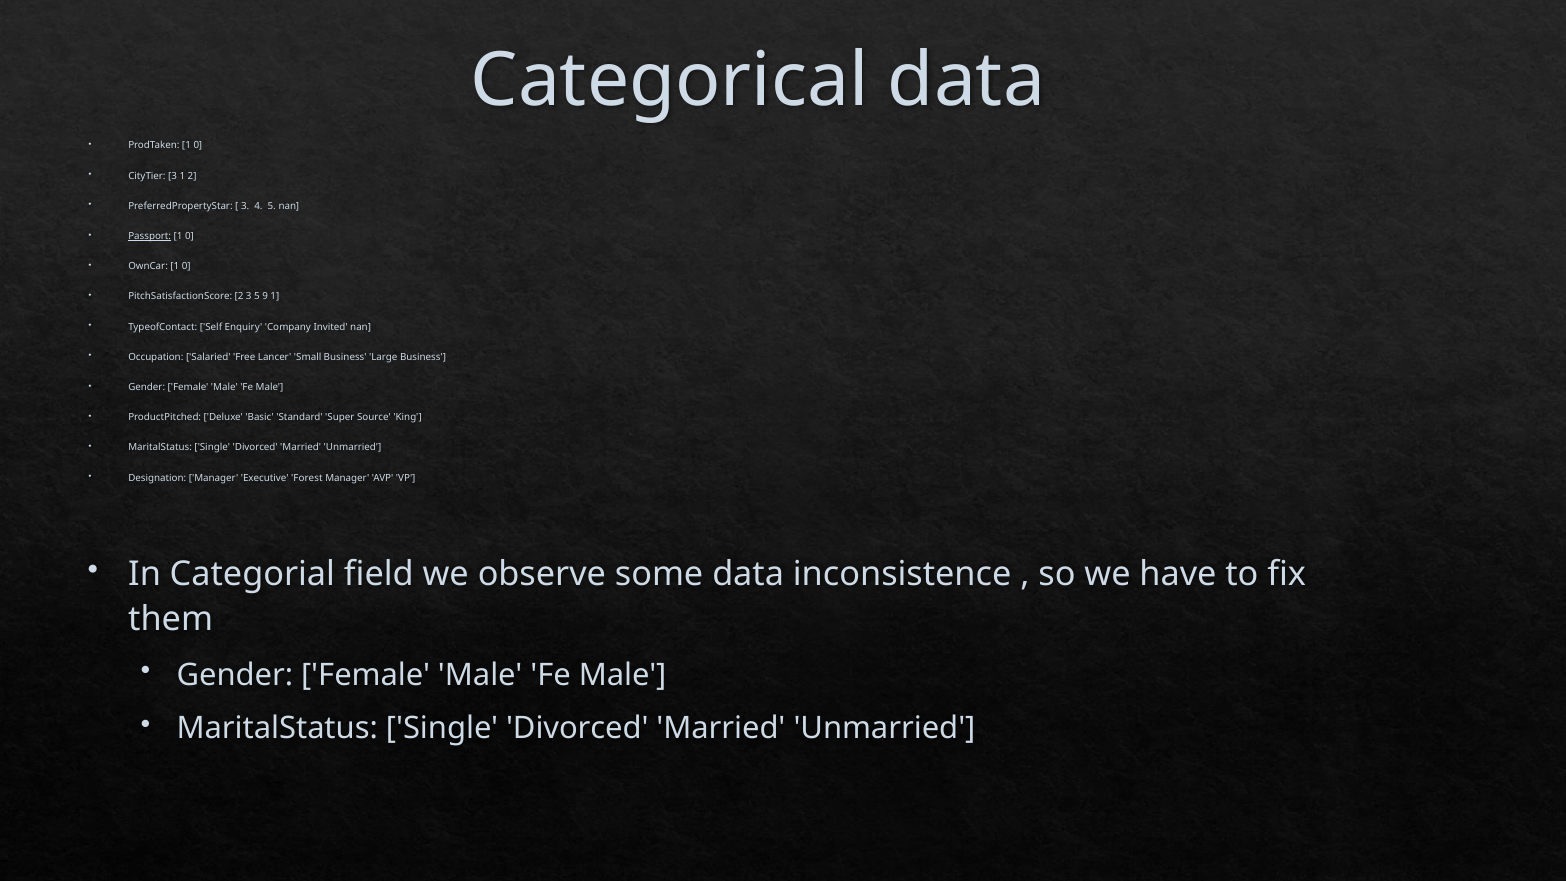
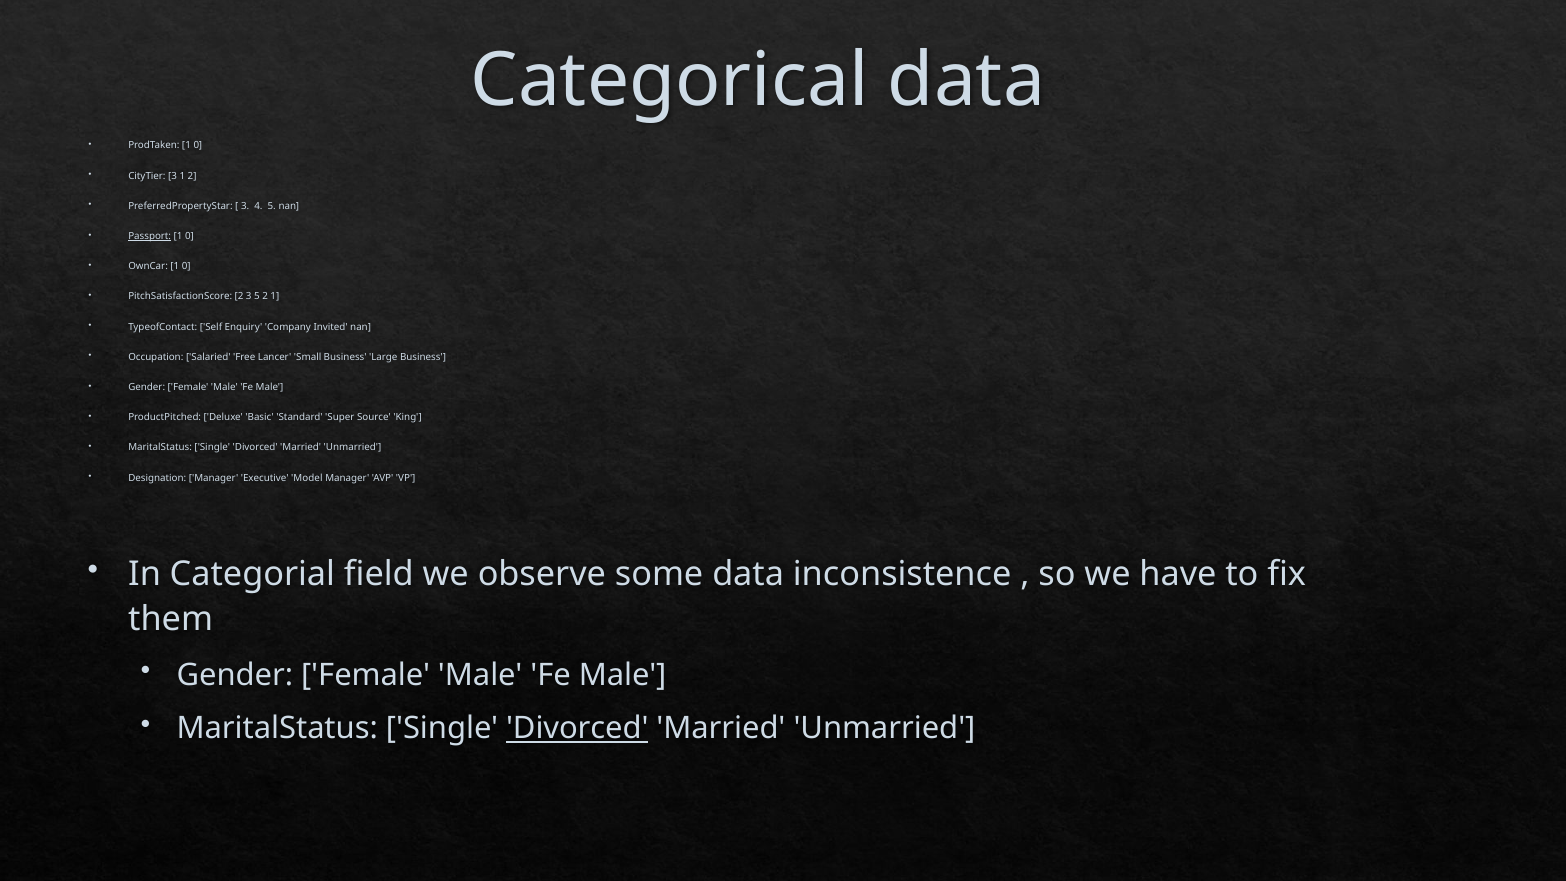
5 9: 9 -> 2
Forest: Forest -> Model
Divorced at (577, 729) underline: none -> present
